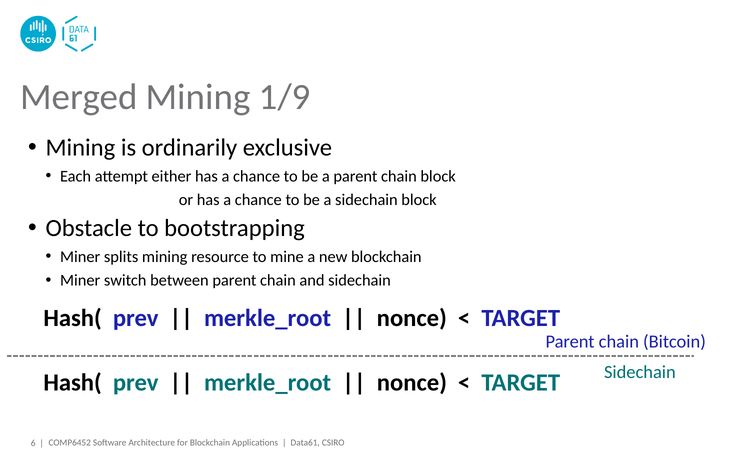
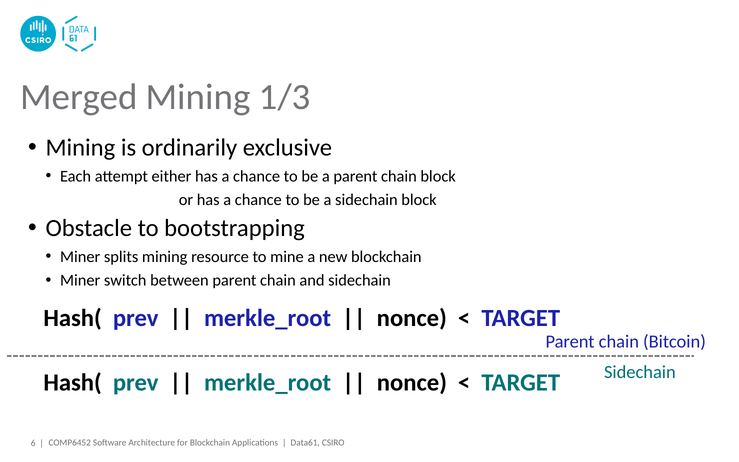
1/9: 1/9 -> 1/3
